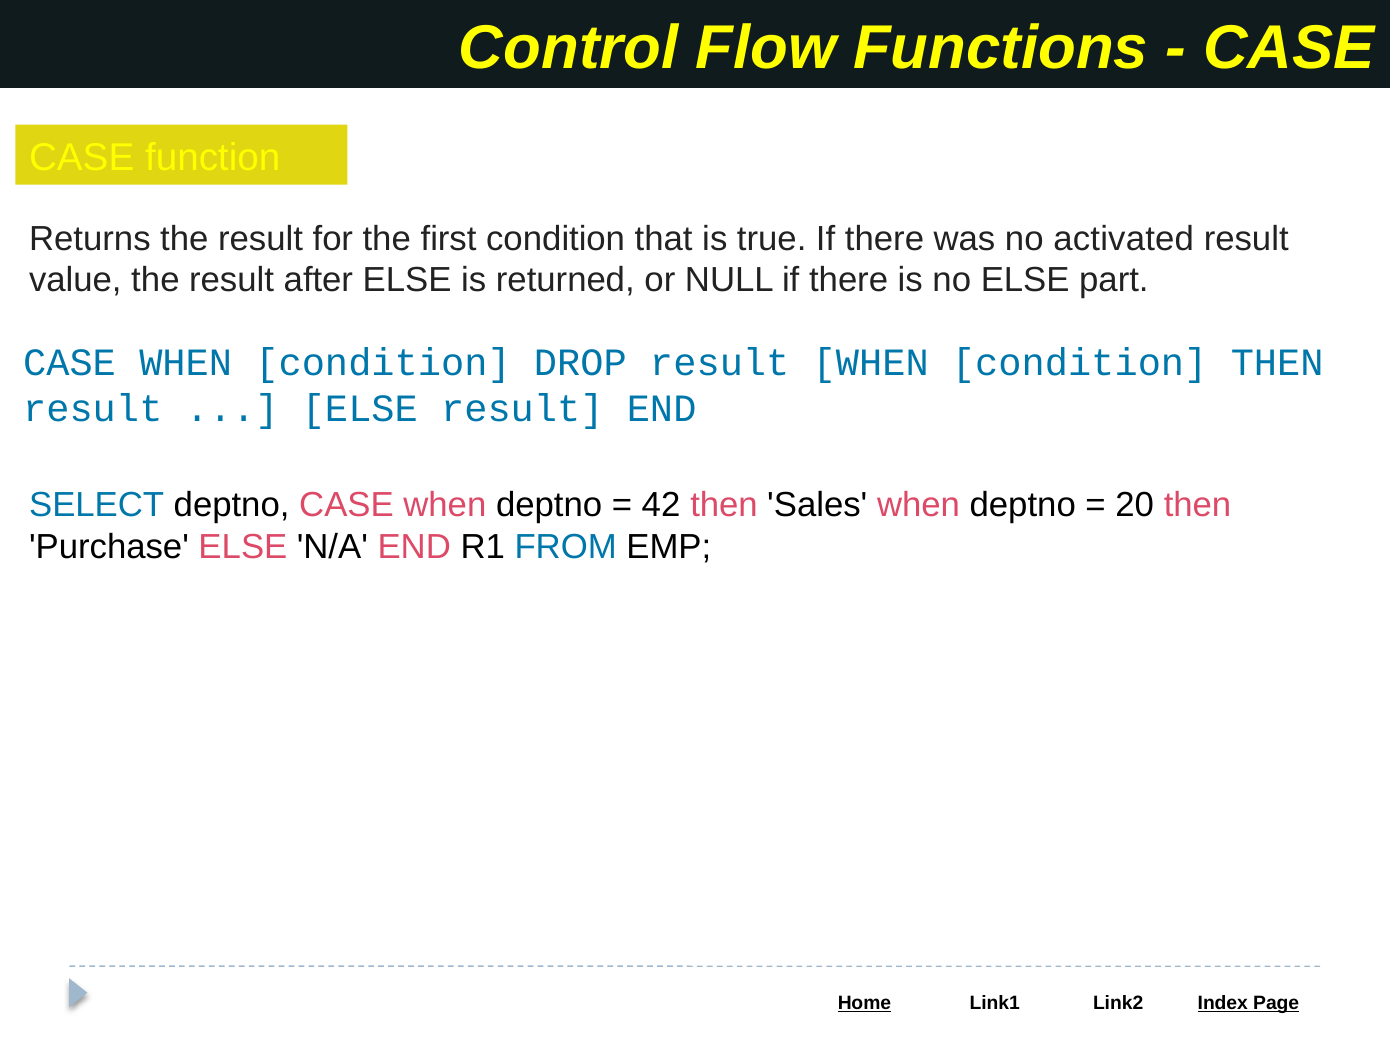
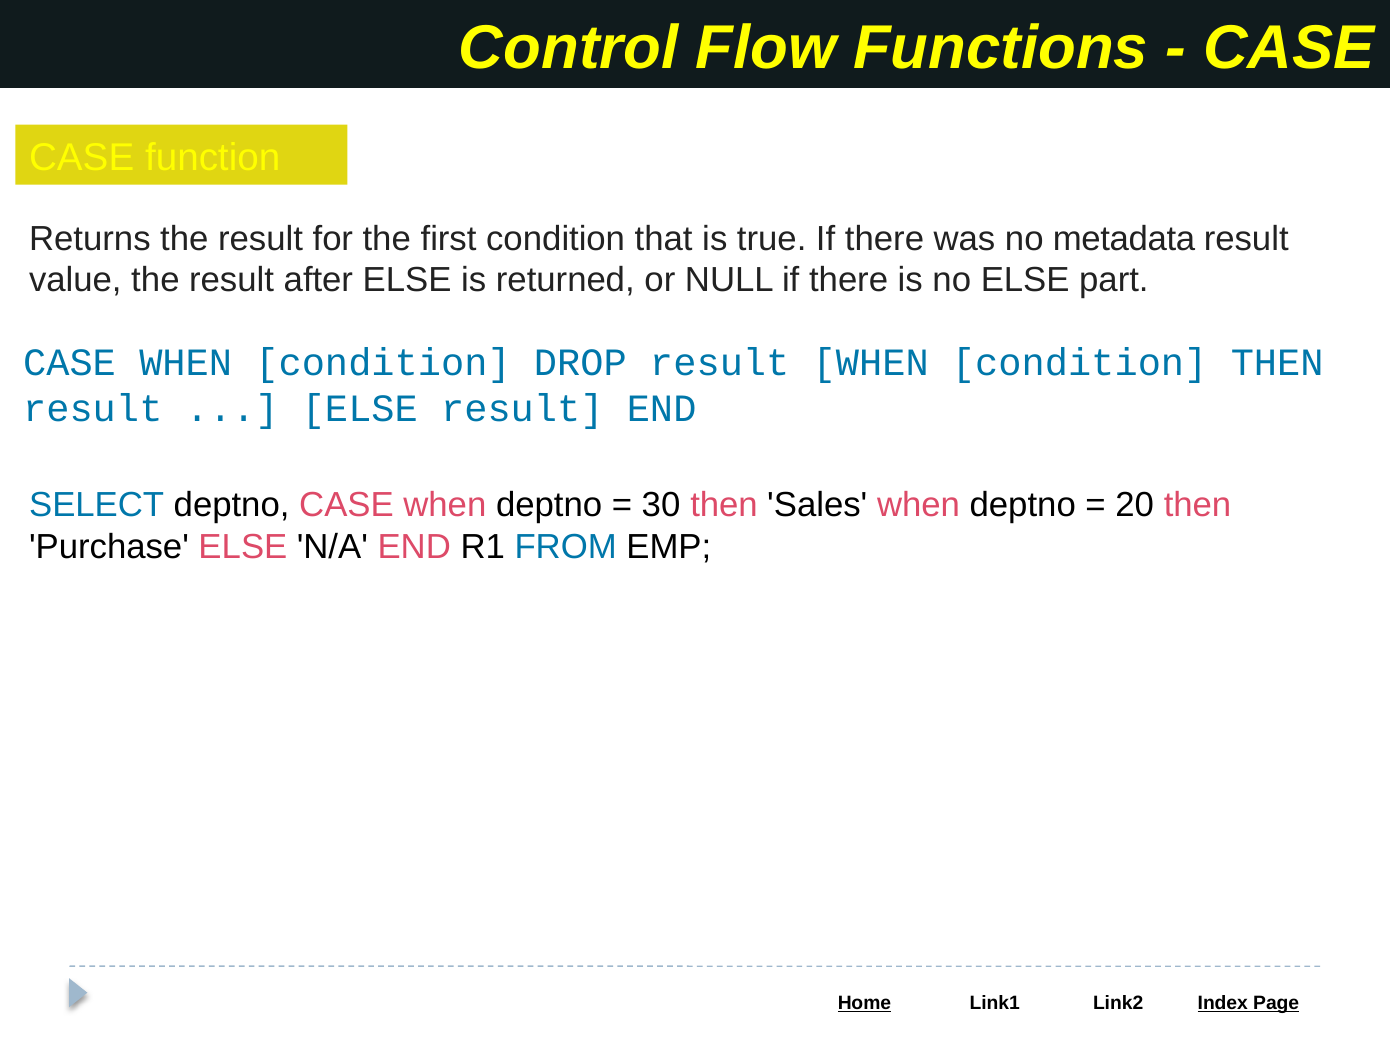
activated: activated -> metadata
42: 42 -> 30
